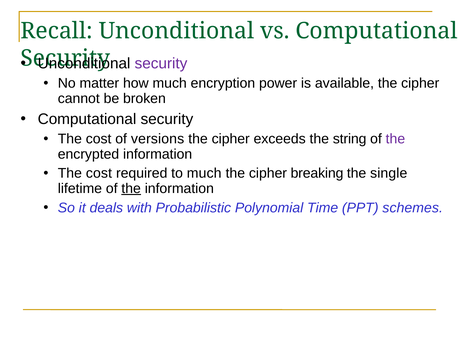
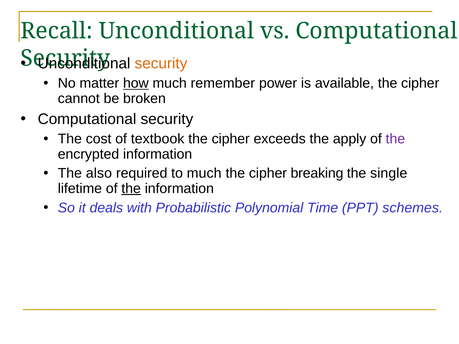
security at (161, 63) colour: purple -> orange
how underline: none -> present
encryption: encryption -> remember
versions: versions -> textbook
string: string -> apply
cost at (99, 173): cost -> also
